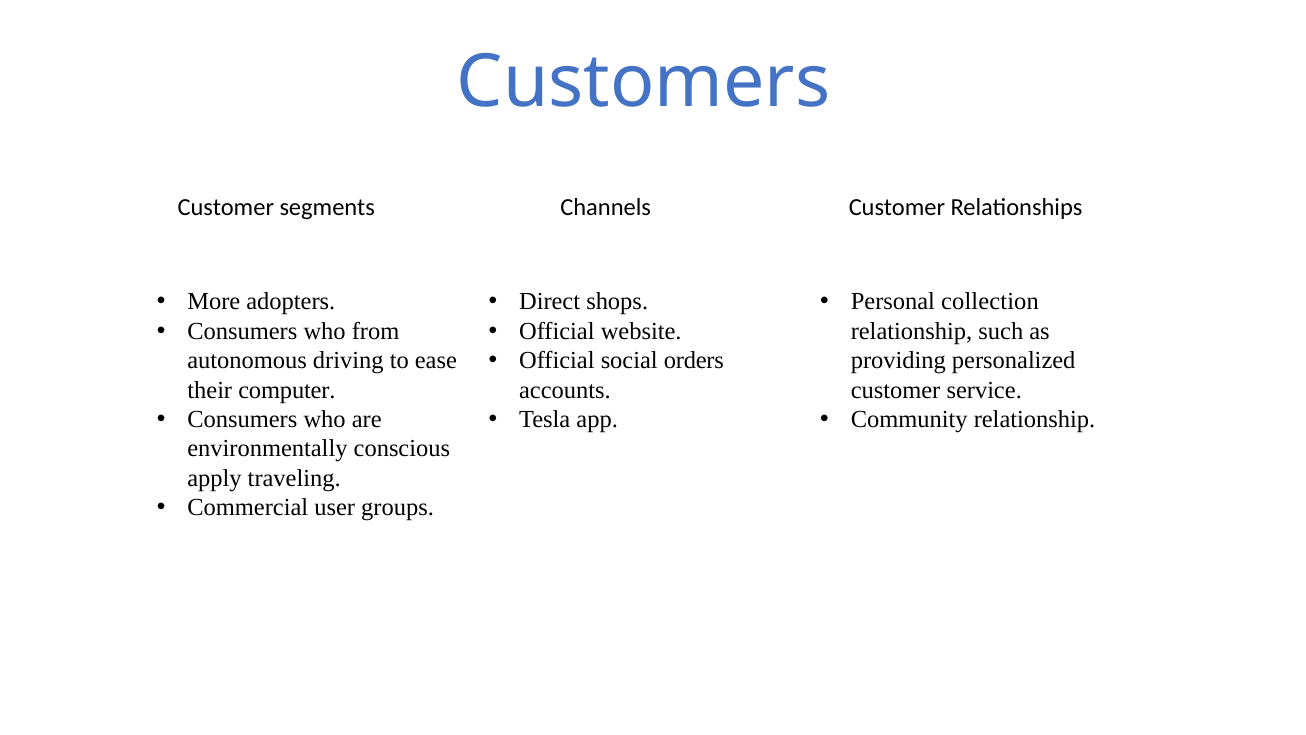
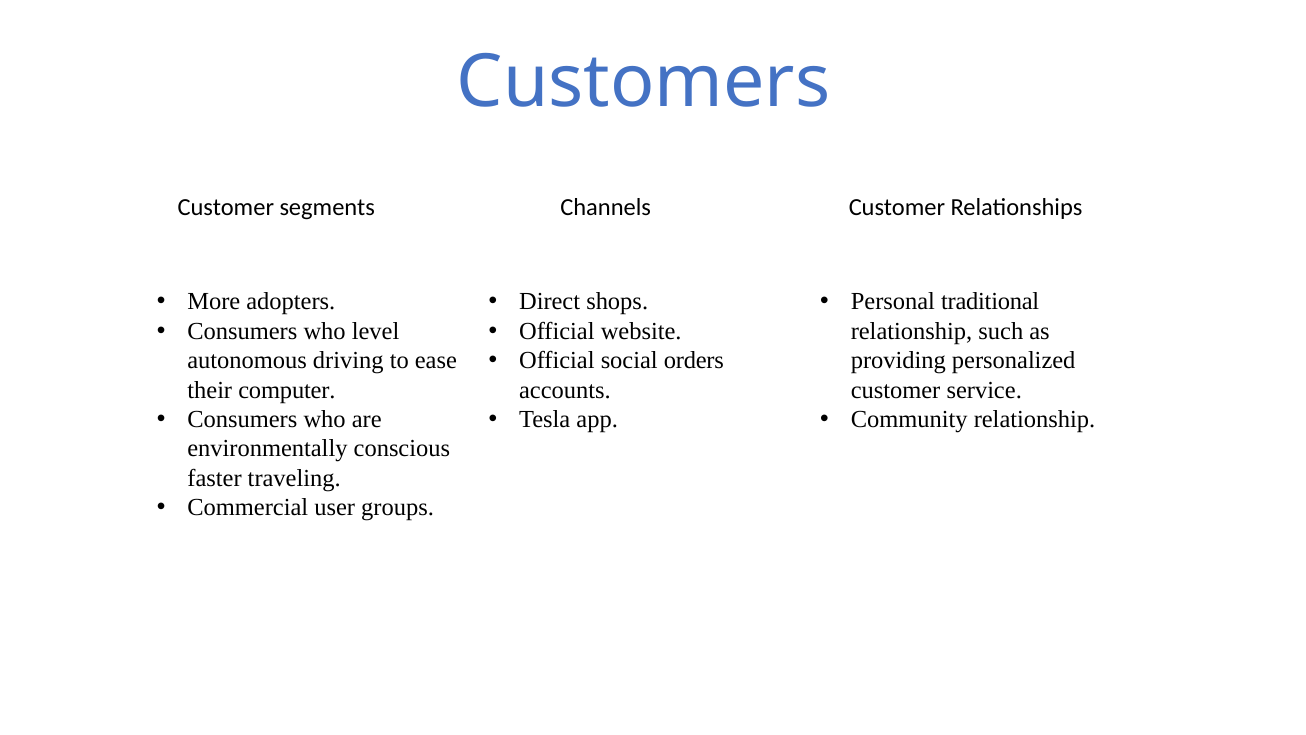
collection: collection -> traditional
from: from -> level
apply: apply -> faster
